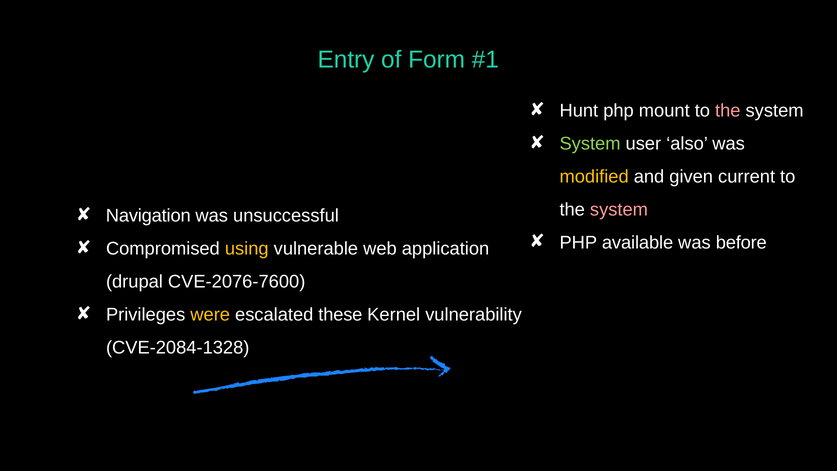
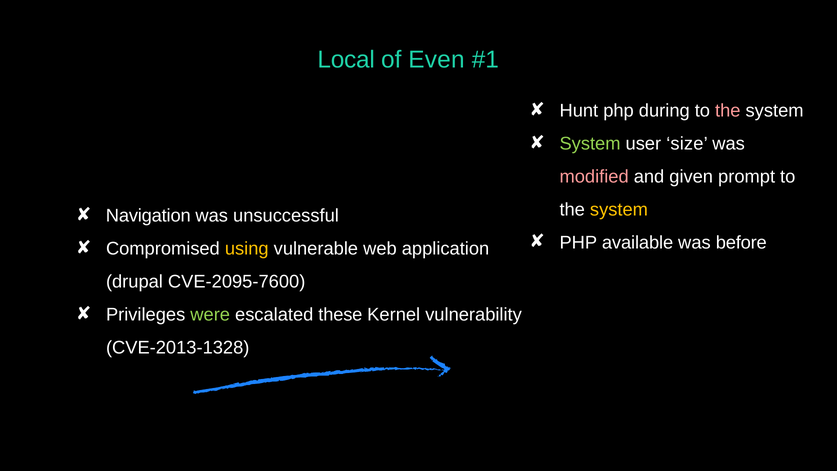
Entry: Entry -> Local
Form: Form -> Even
mount: mount -> during
also: also -> size
modified colour: yellow -> pink
current: current -> prompt
system at (619, 209) colour: pink -> yellow
CVE-2076-7600: CVE-2076-7600 -> CVE-2095-7600
were colour: yellow -> light green
CVE-2084-1328: CVE-2084-1328 -> CVE-2013-1328
